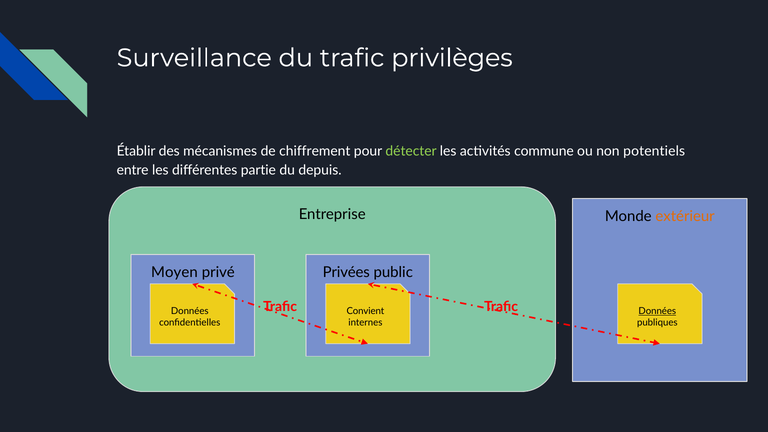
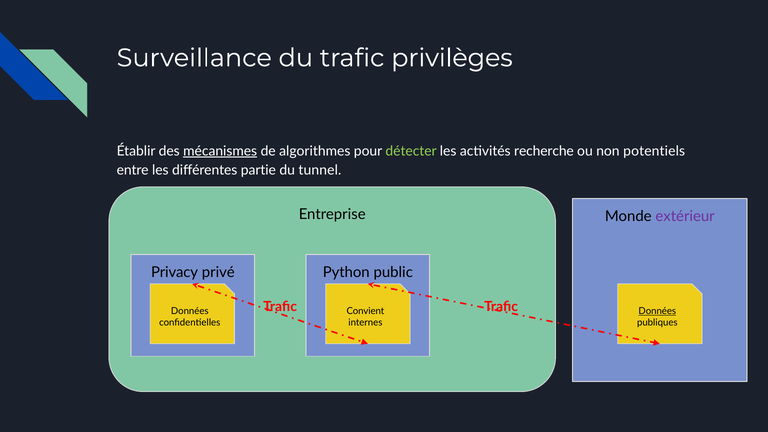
mécanismes underline: none -> present
chiffrement: chiffrement -> algorithmes
commune: commune -> recherche
depuis: depuis -> tunnel
extérieur colour: orange -> purple
Moyen: Moyen -> Privacy
Privées: Privées -> Python
